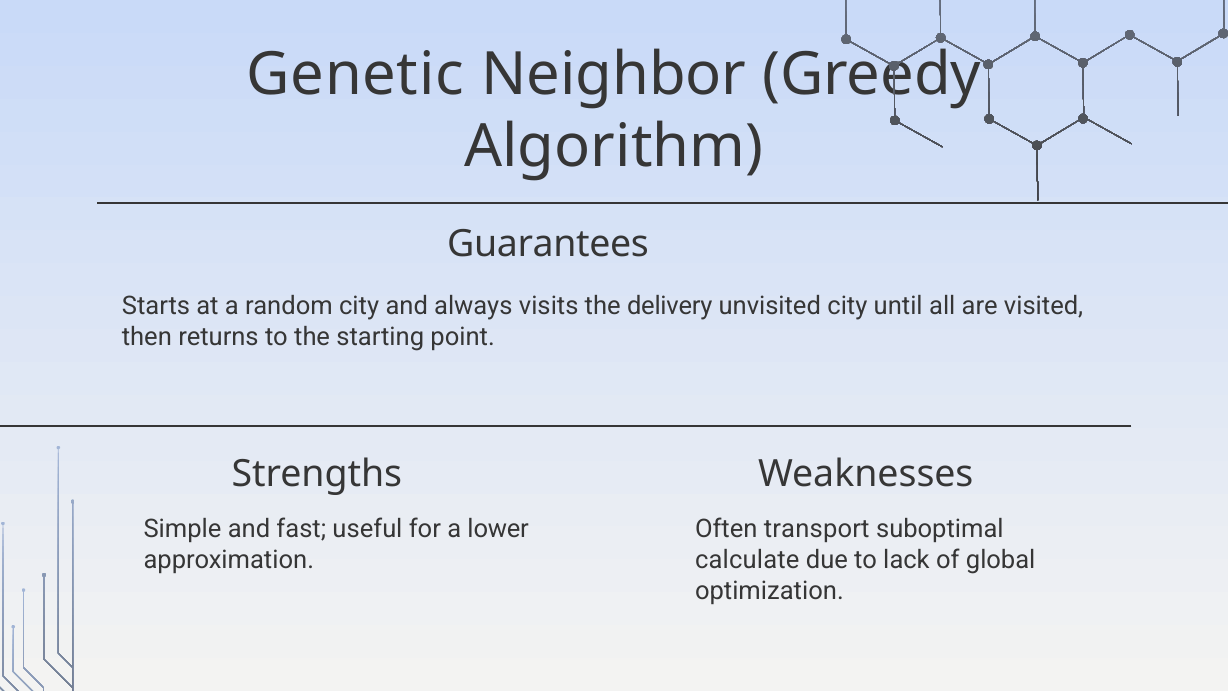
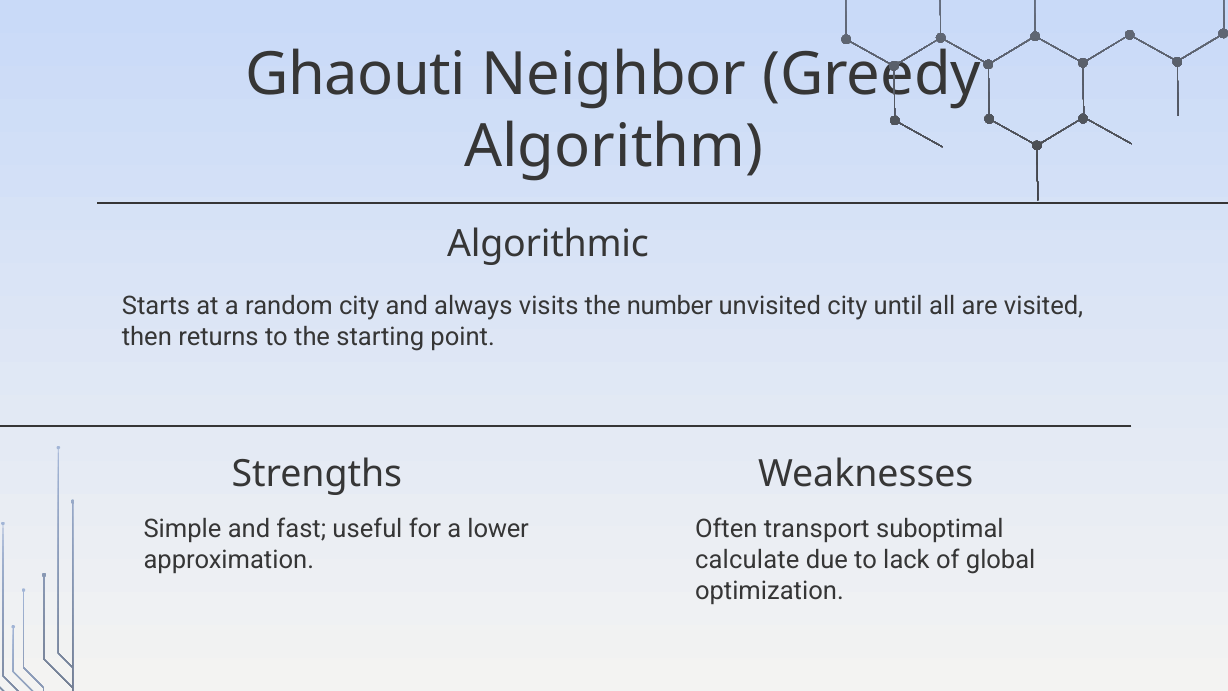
Genetic: Genetic -> Ghaouti
Guarantees: Guarantees -> Algorithmic
delivery: delivery -> number
